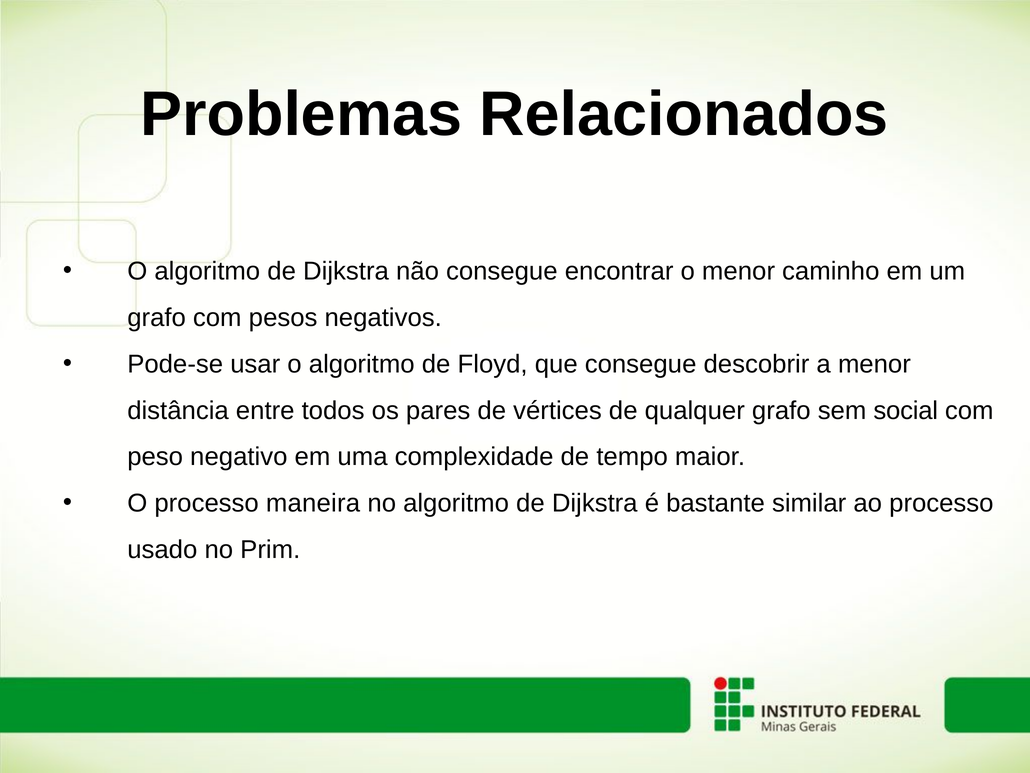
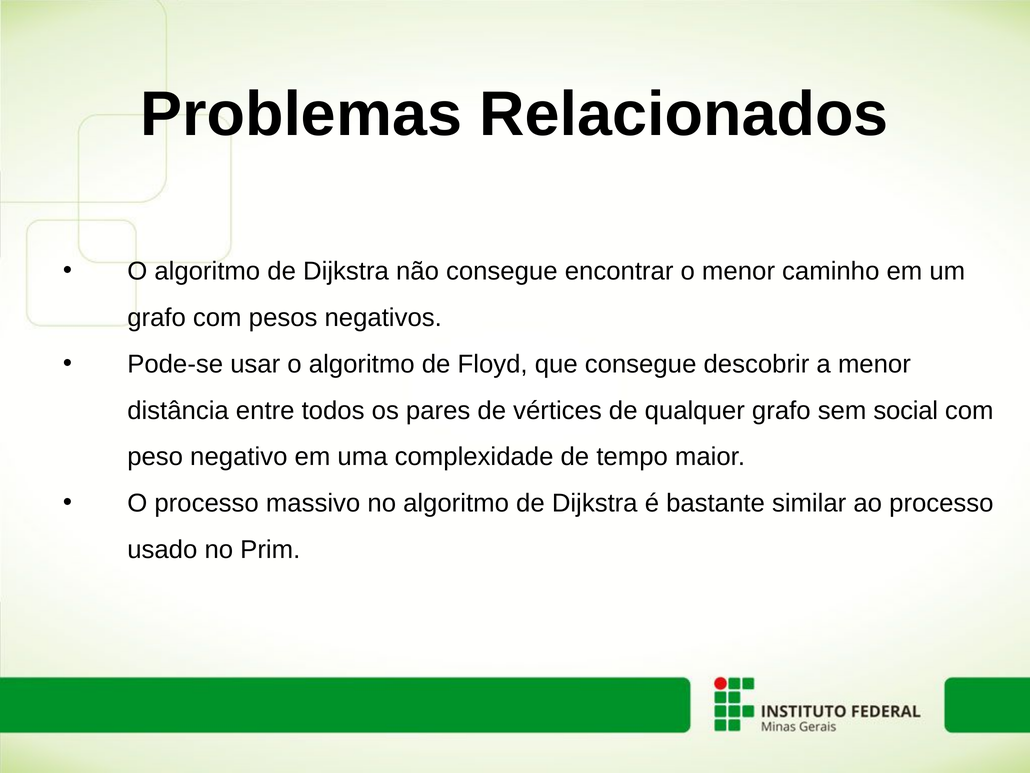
maneira: maneira -> massivo
